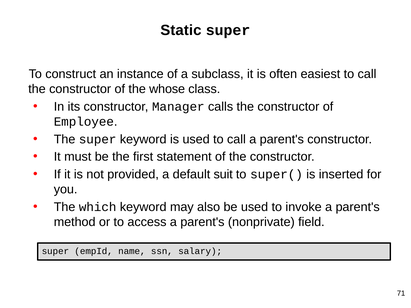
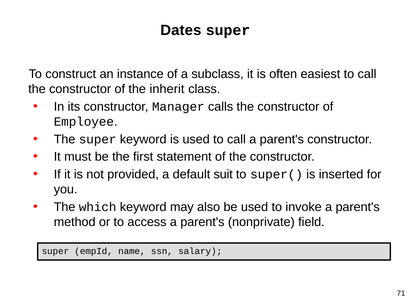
Static: Static -> Dates
whose: whose -> inherit
